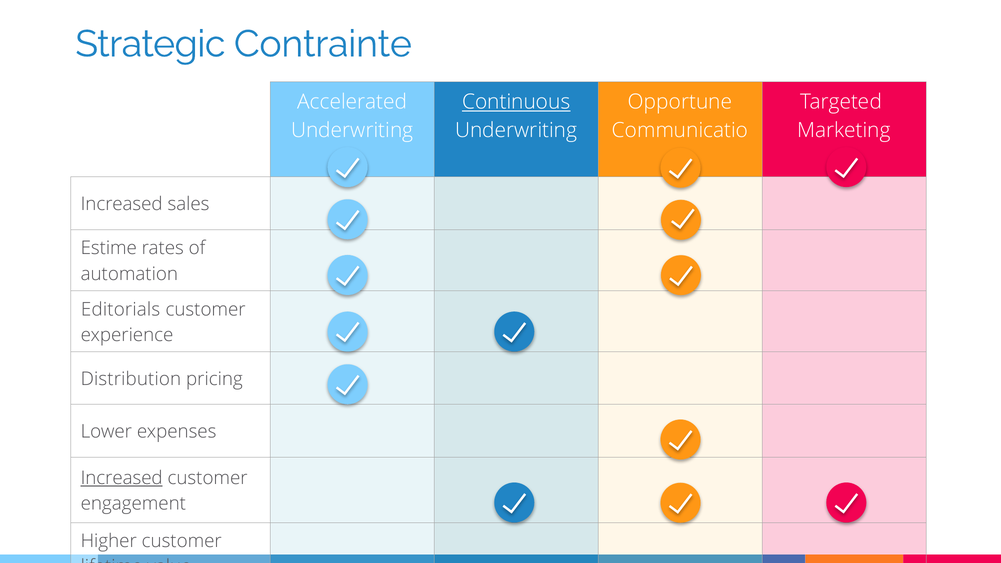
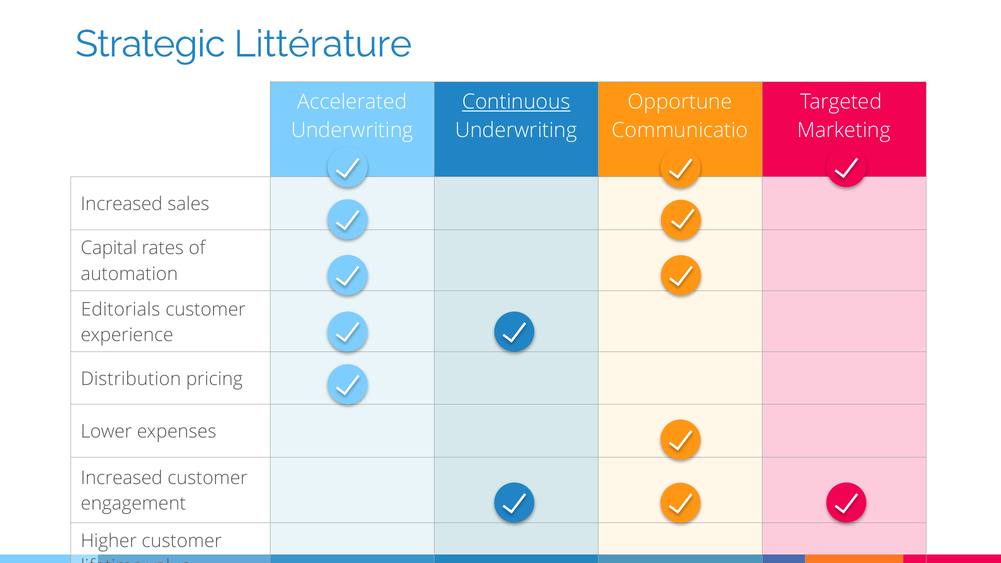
Contrainte: Contrainte -> Littérature
Estime: Estime -> Capital
Increased at (122, 478) underline: present -> none
